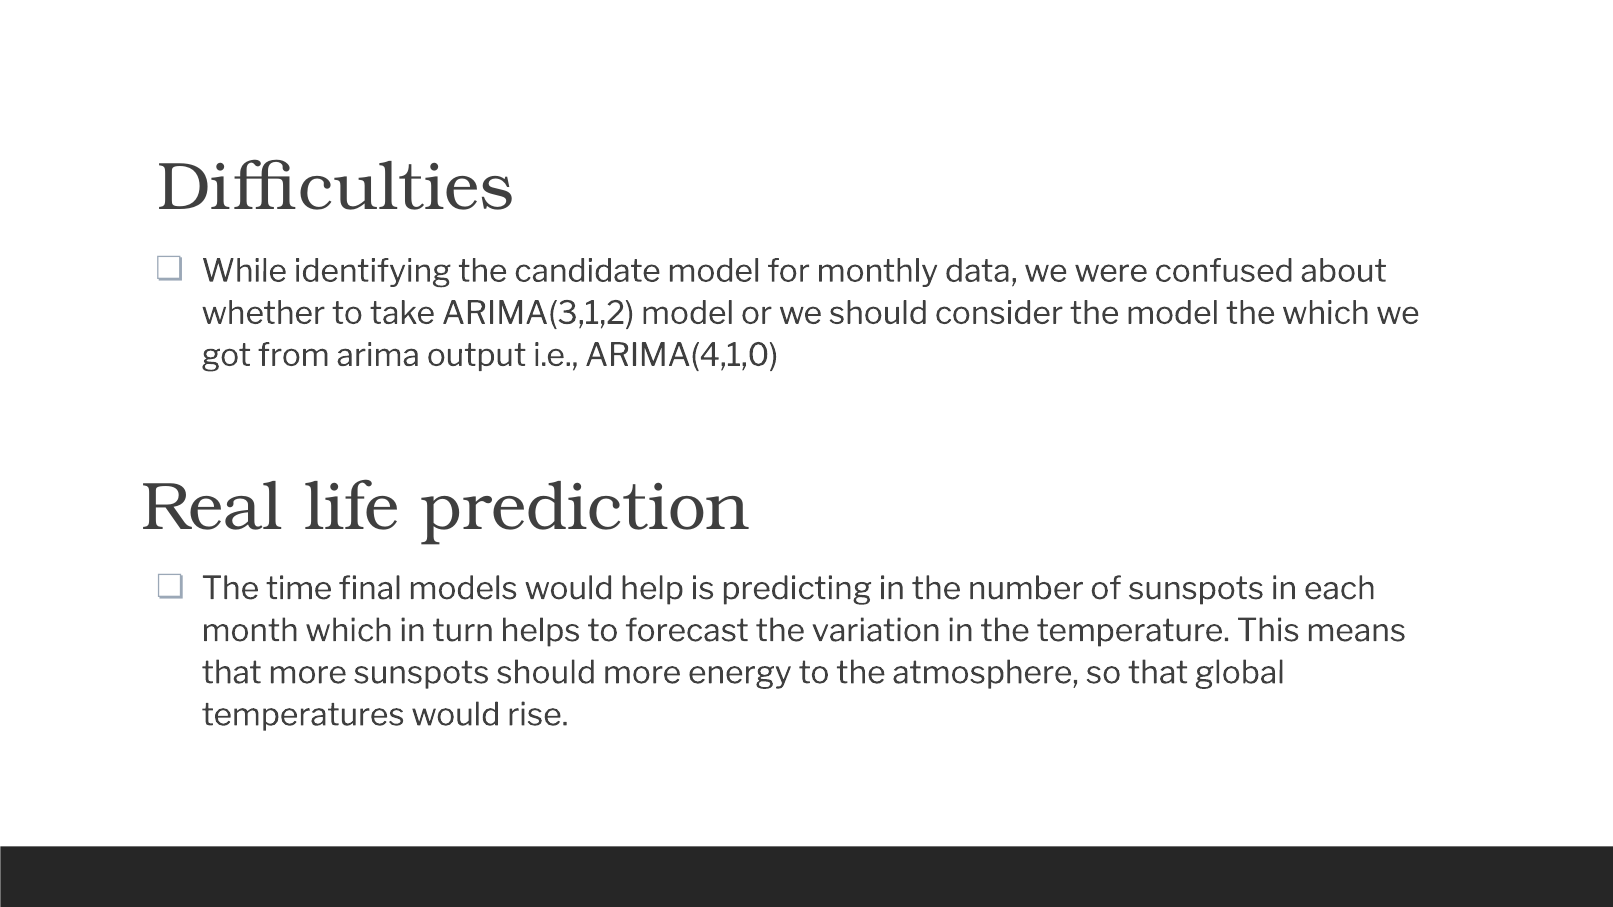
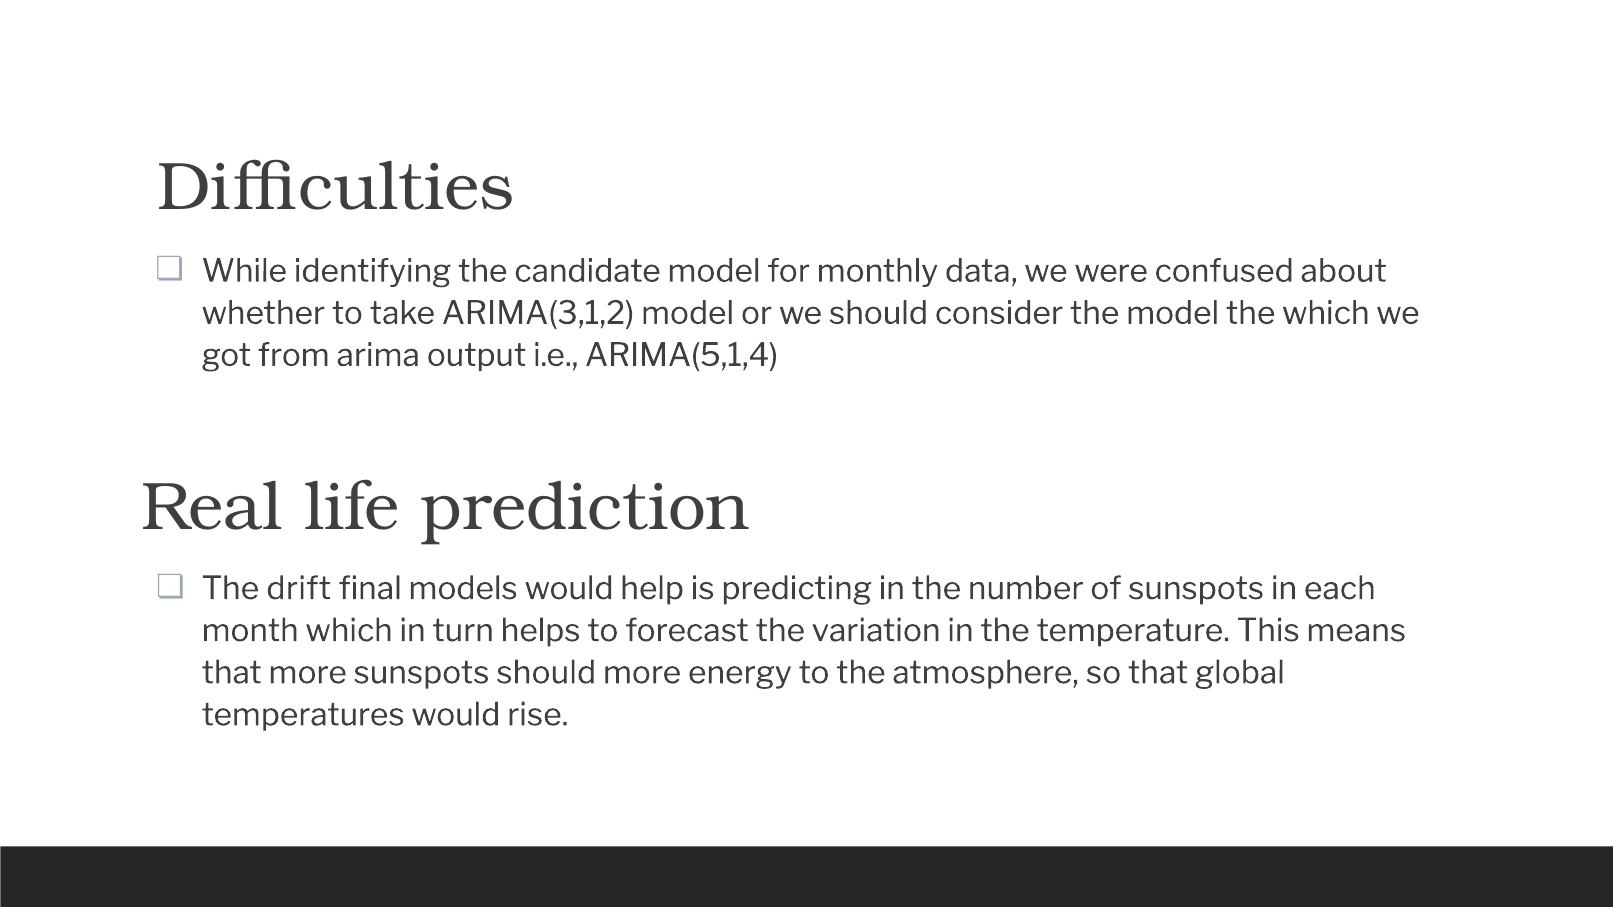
ARIMA(4,1,0: ARIMA(4,1,0 -> ARIMA(5,1,4
time: time -> drift
